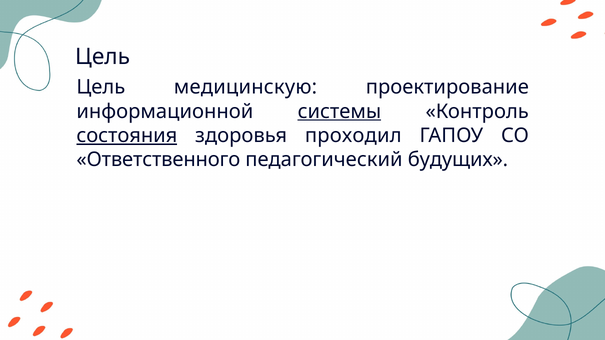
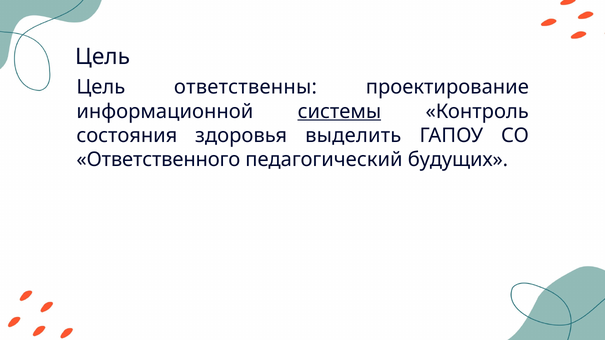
медицинскую: медицинскую -> ответственны
состояния underline: present -> none
проходил: проходил -> выделить
